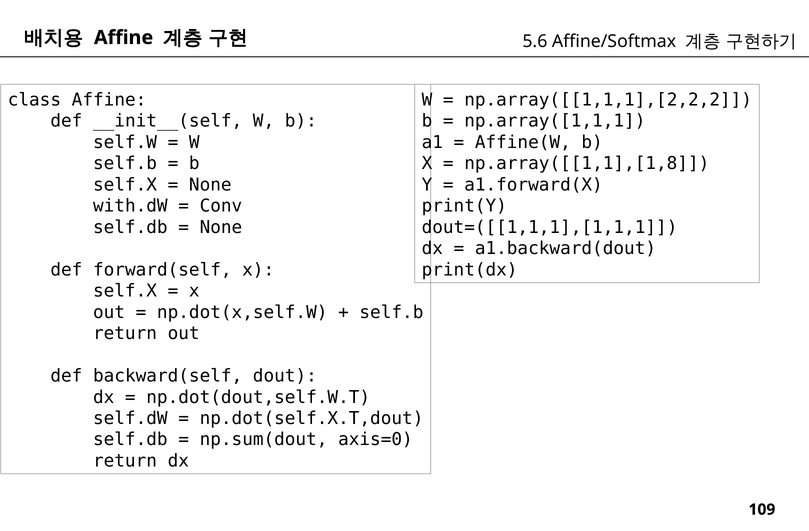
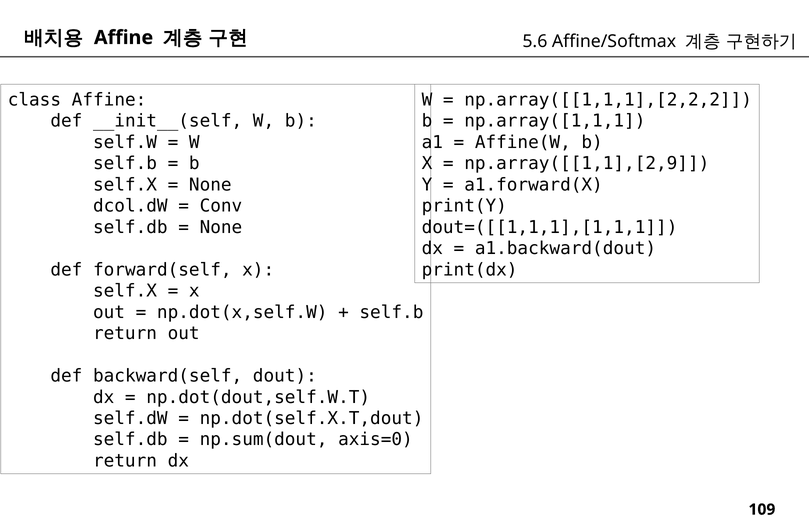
np.array([[1,1],[1,8: np.array([[1,1],[1,8 -> np.array([[1,1],[2,9
with.dW: with.dW -> dcol.dW
